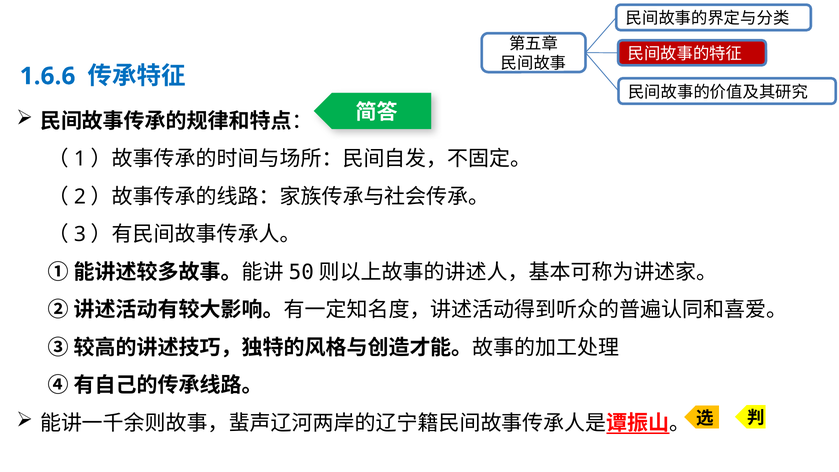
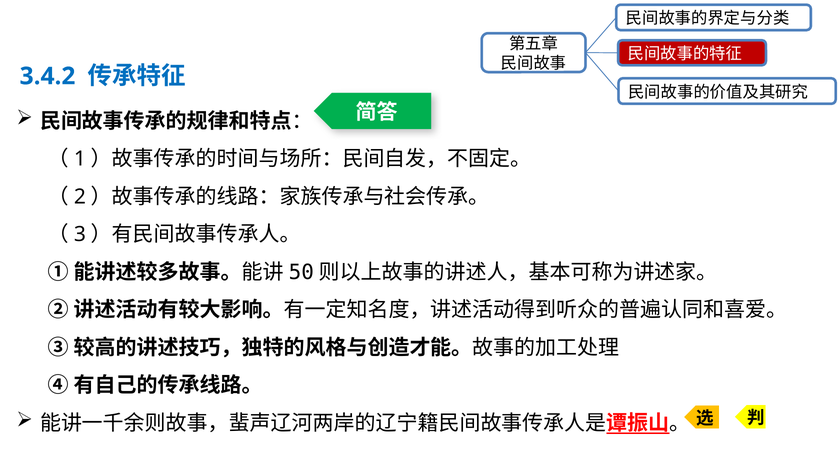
1.6.6: 1.6.6 -> 3.4.2
